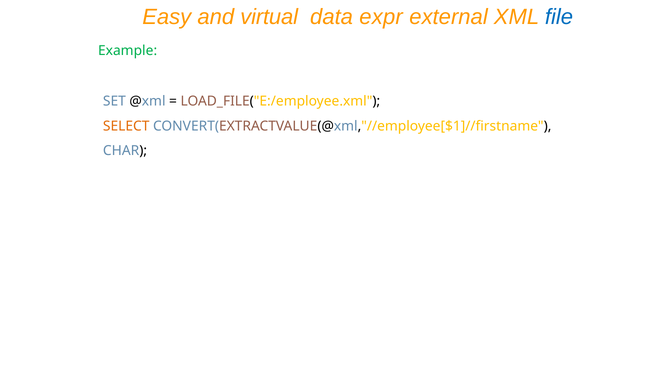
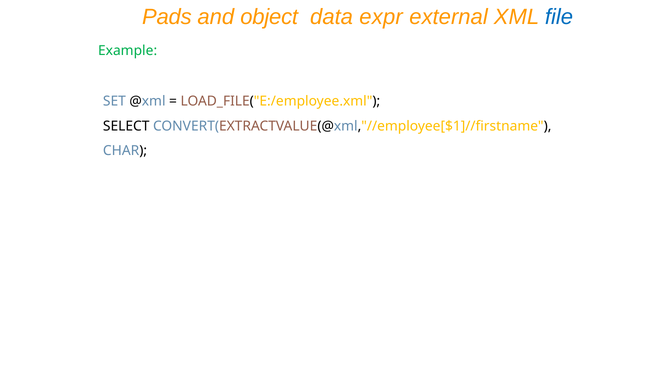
Easy: Easy -> Pads
virtual: virtual -> object
SELECT colour: orange -> black
